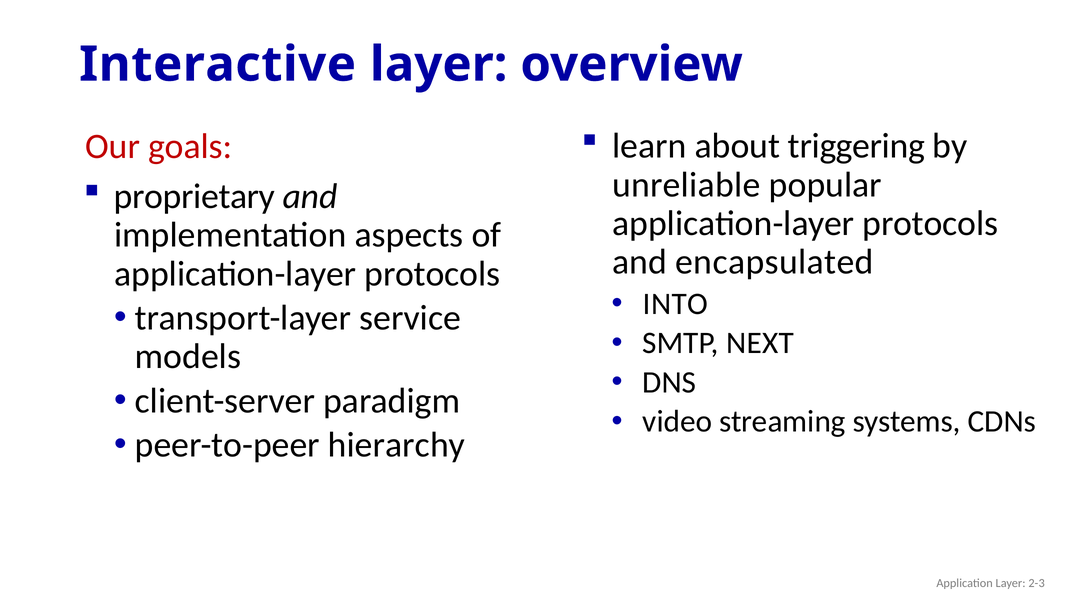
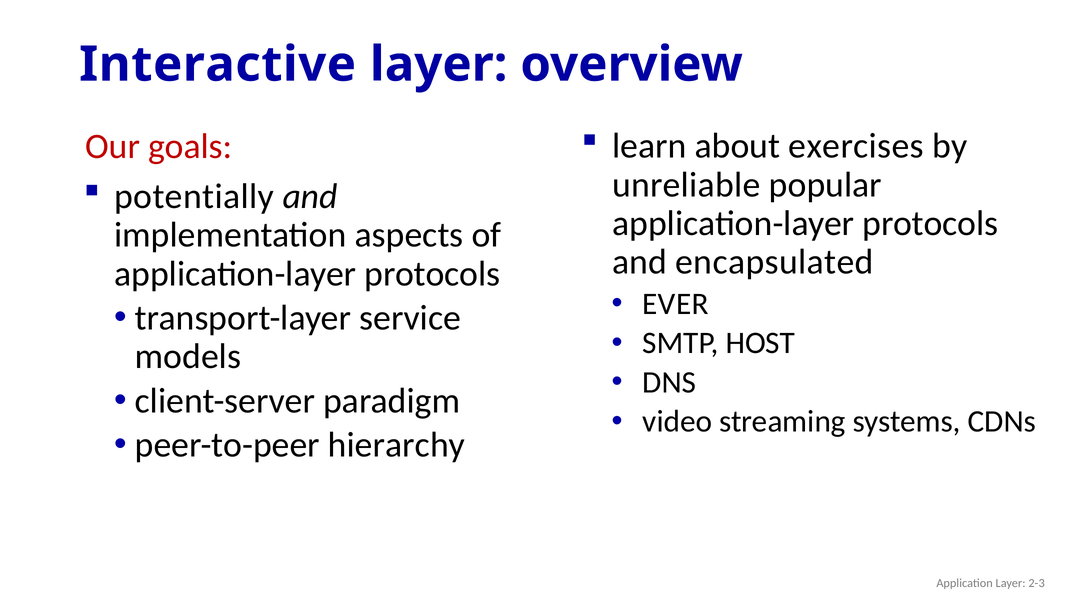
triggering: triggering -> exercises
proprietary: proprietary -> potentially
INTO: INTO -> EVER
NEXT: NEXT -> HOST
